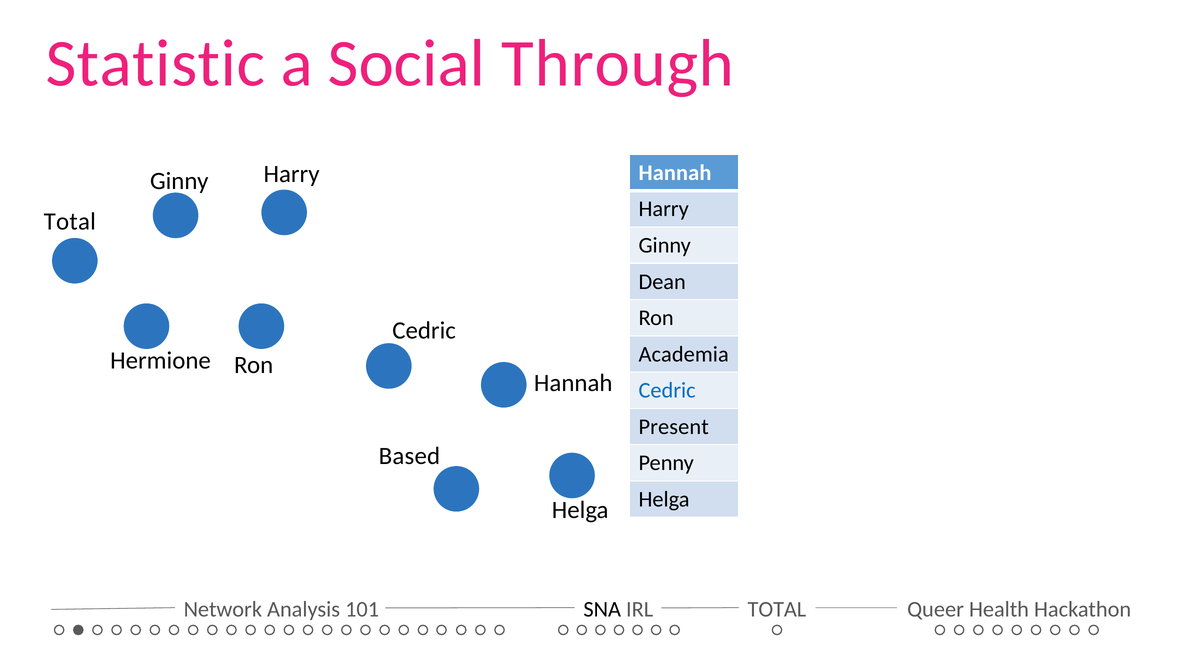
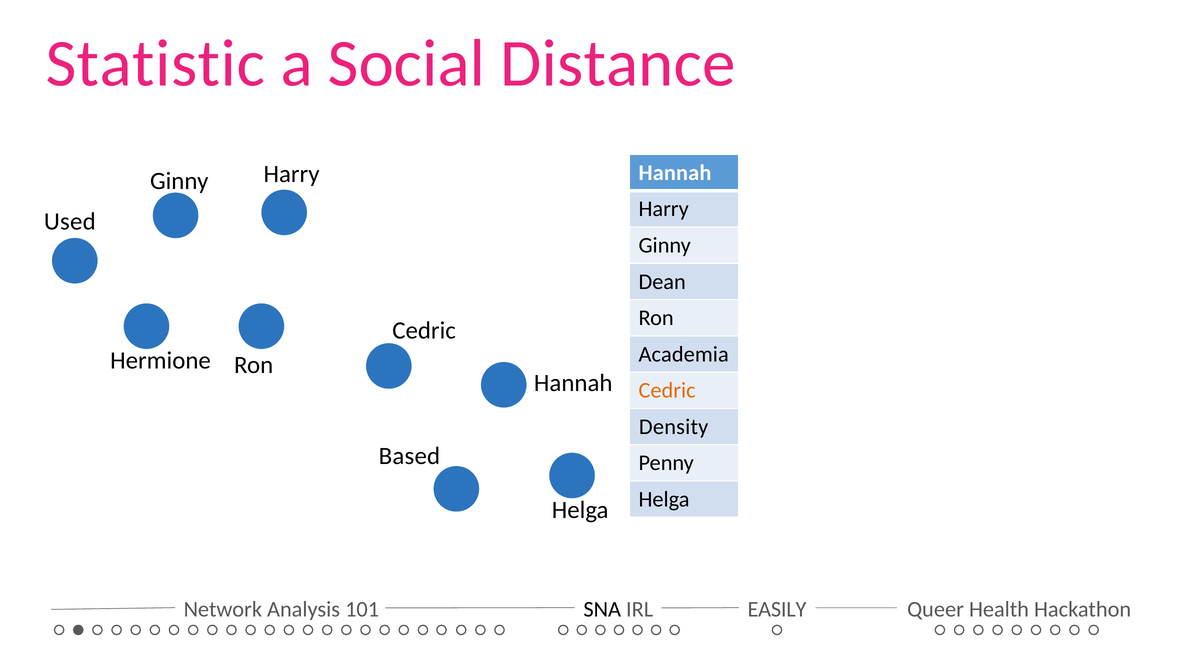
Through: Through -> Distance
Total at (70, 221): Total -> Used
Cedric at (667, 390) colour: blue -> orange
Present: Present -> Density
IRL TOTAL: TOTAL -> EASILY
